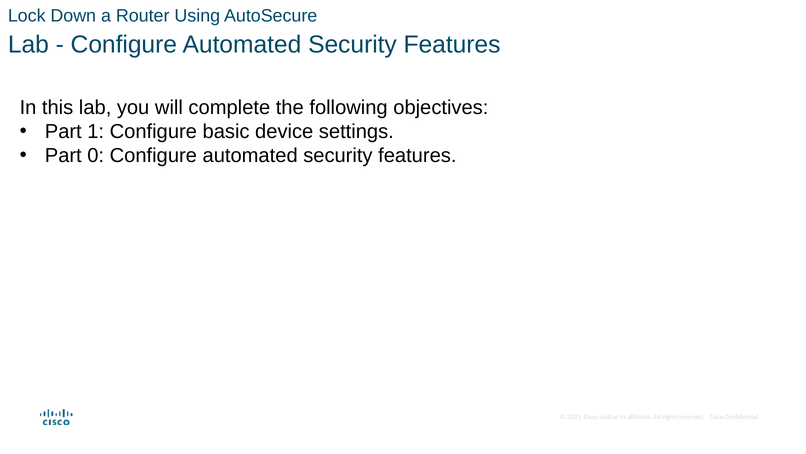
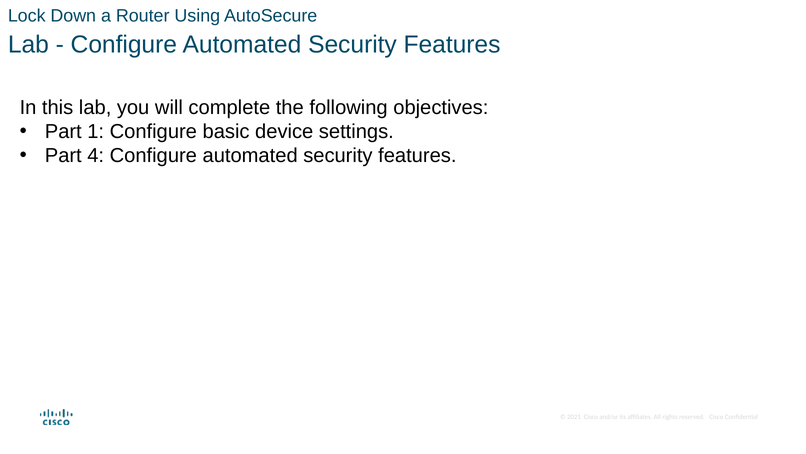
0: 0 -> 4
